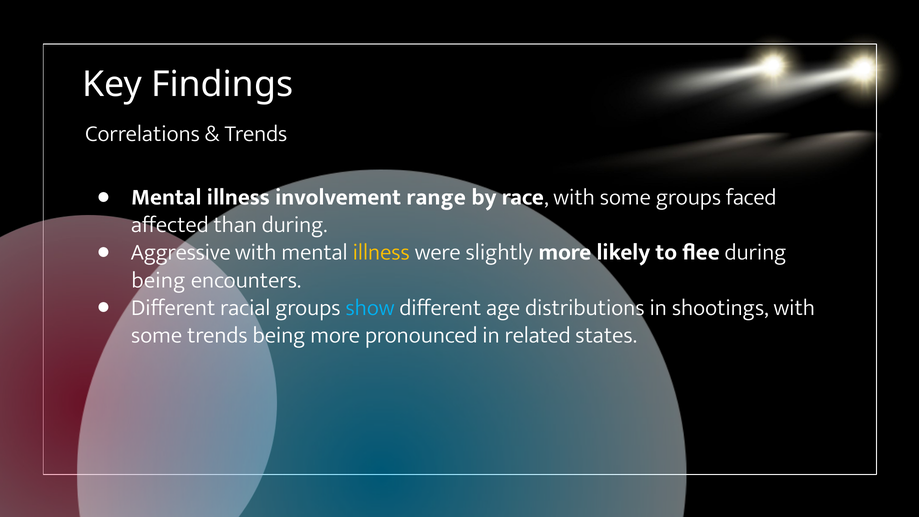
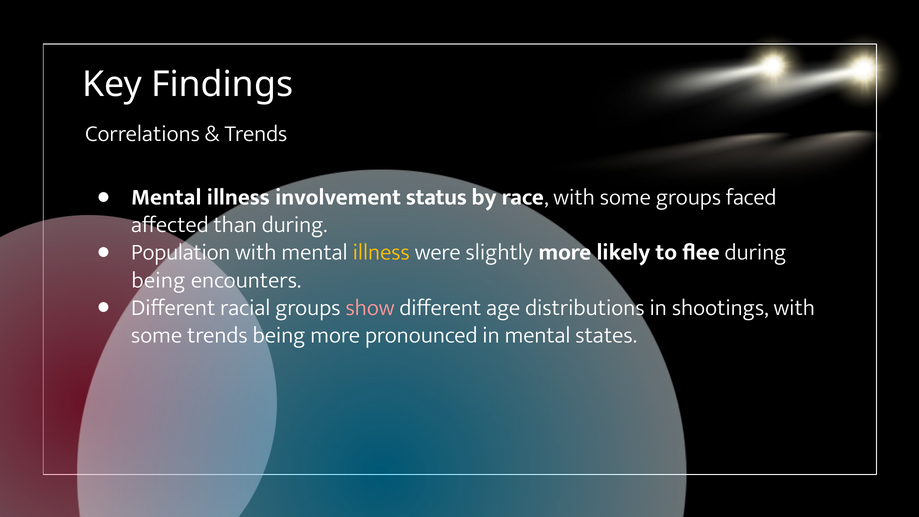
range: range -> status
Aggressive: Aggressive -> Population
show colour: light blue -> pink
in related: related -> mental
